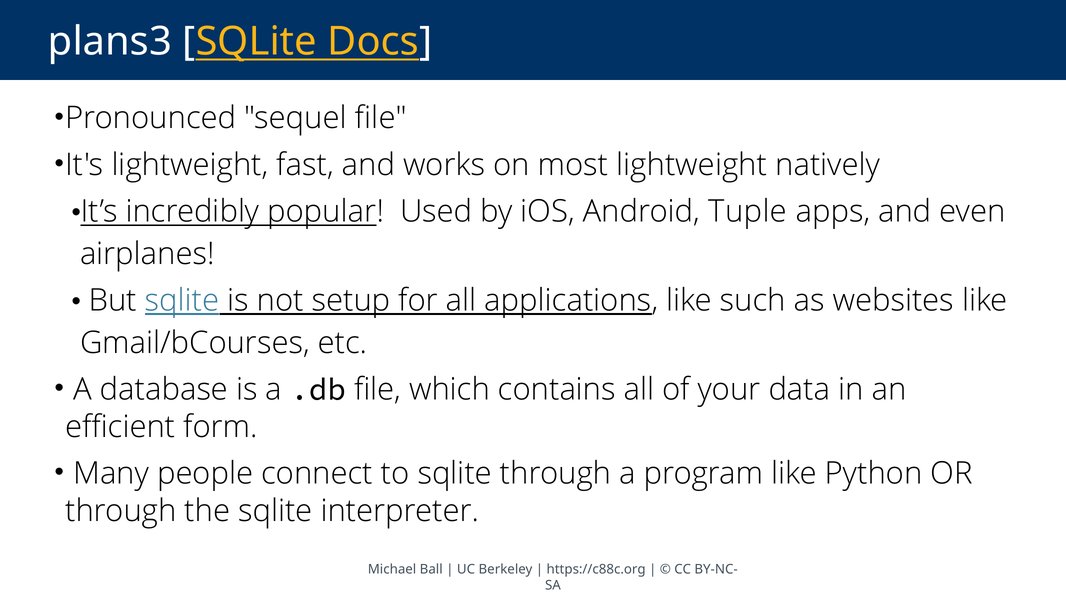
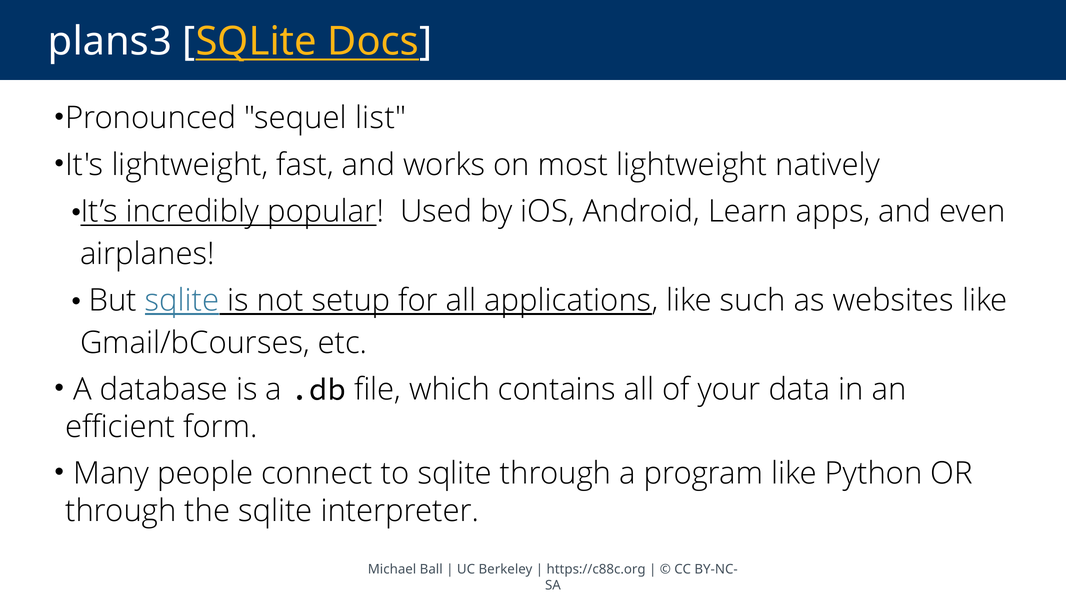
sequel file: file -> list
Tuple: Tuple -> Learn
